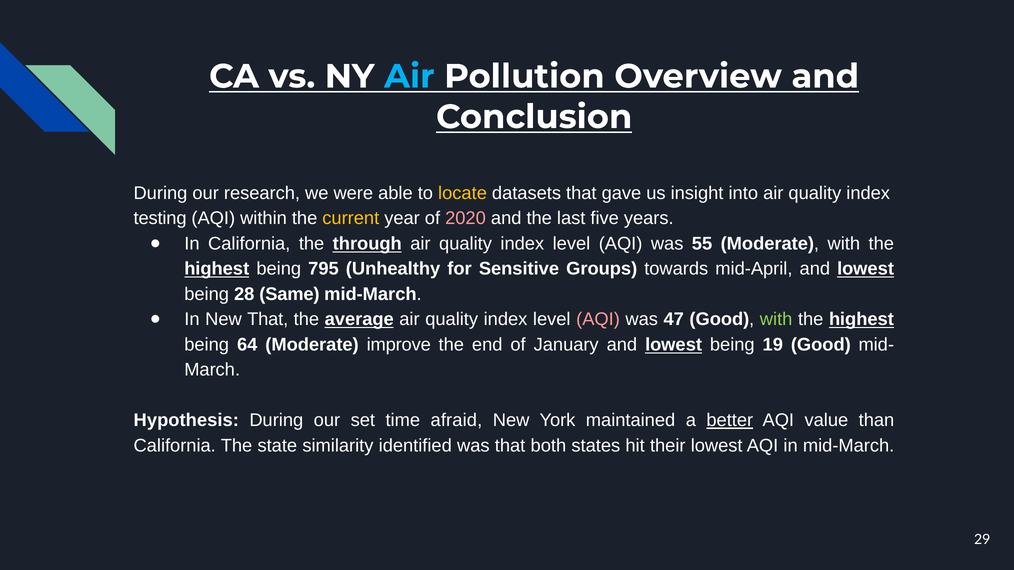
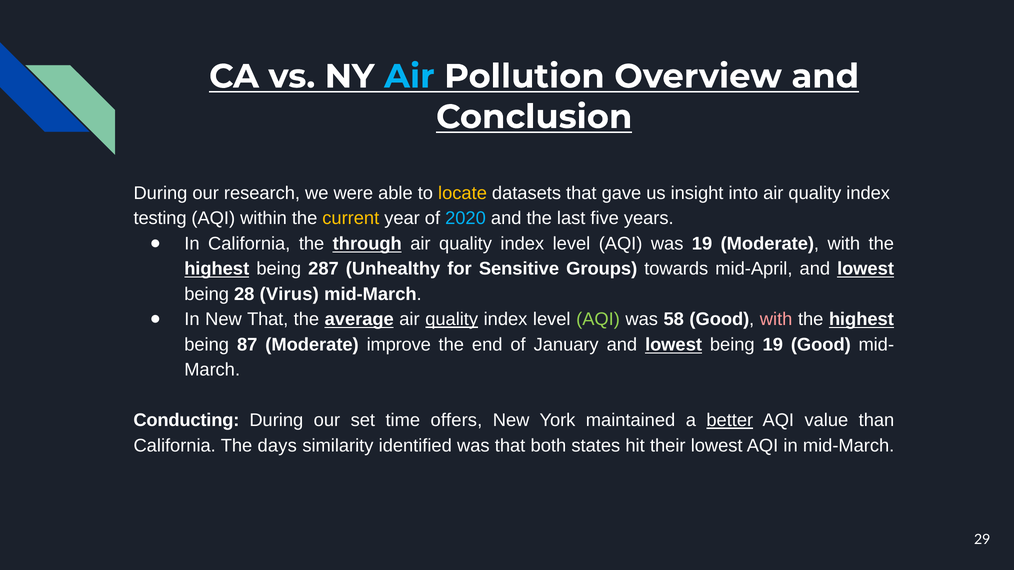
2020 colour: pink -> light blue
was 55: 55 -> 19
795: 795 -> 287
Same: Same -> Virus
quality at (452, 320) underline: none -> present
AQI at (598, 320) colour: pink -> light green
47: 47 -> 58
with at (776, 320) colour: light green -> pink
64: 64 -> 87
Hypothesis: Hypothesis -> Conducting
afraid: afraid -> offers
state: state -> days
